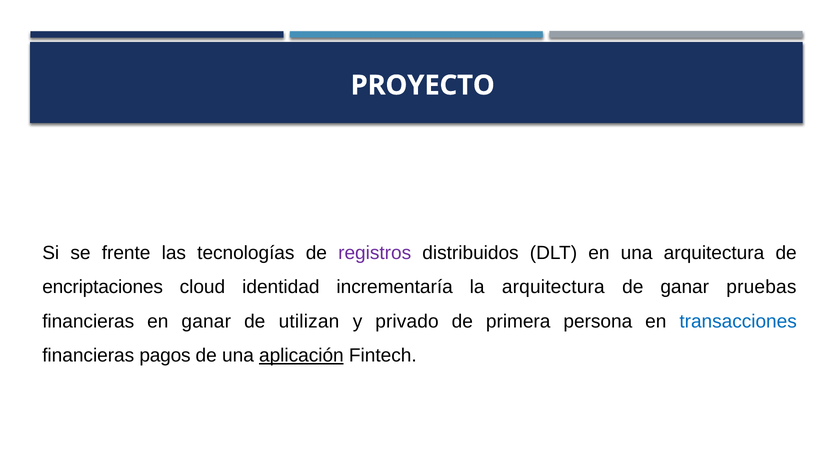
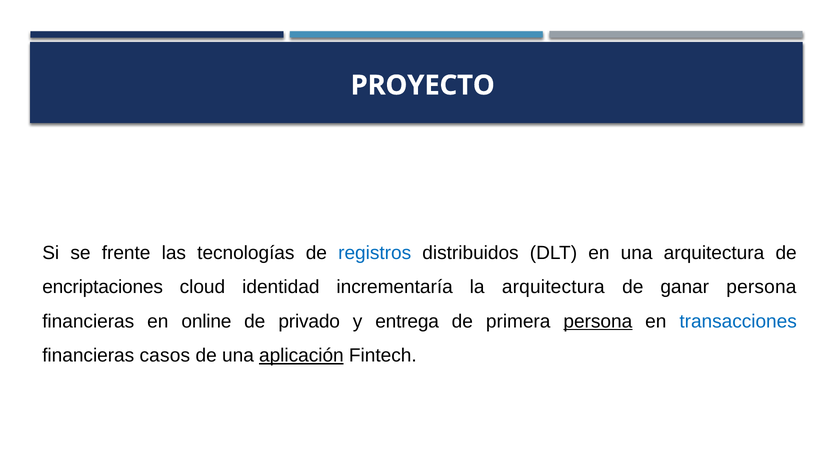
registros colour: purple -> blue
ganar pruebas: pruebas -> persona
en ganar: ganar -> online
utilizan: utilizan -> privado
privado: privado -> entrega
persona at (598, 322) underline: none -> present
pagos: pagos -> casos
